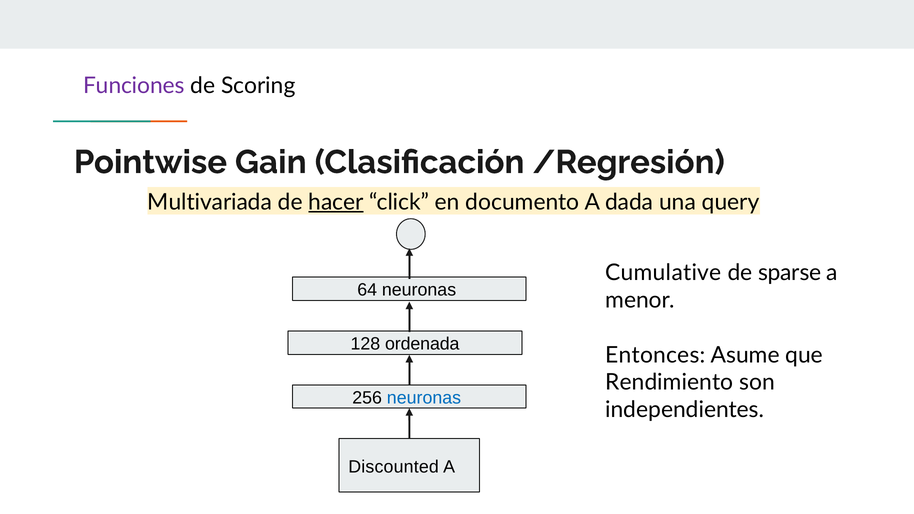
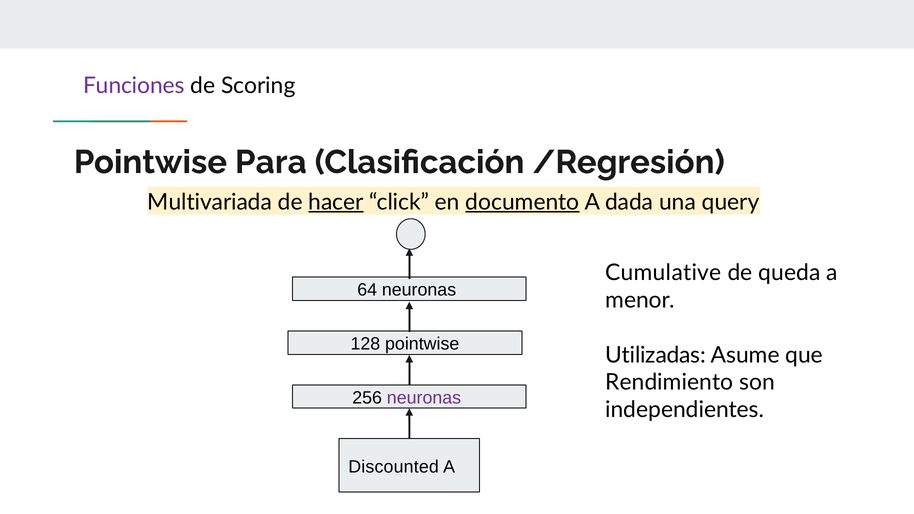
Gain: Gain -> Para
documento underline: none -> present
sparse: sparse -> queda
128 ordenada: ordenada -> pointwise
Entonces: Entonces -> Utilizadas
neuronas at (424, 398) colour: blue -> purple
